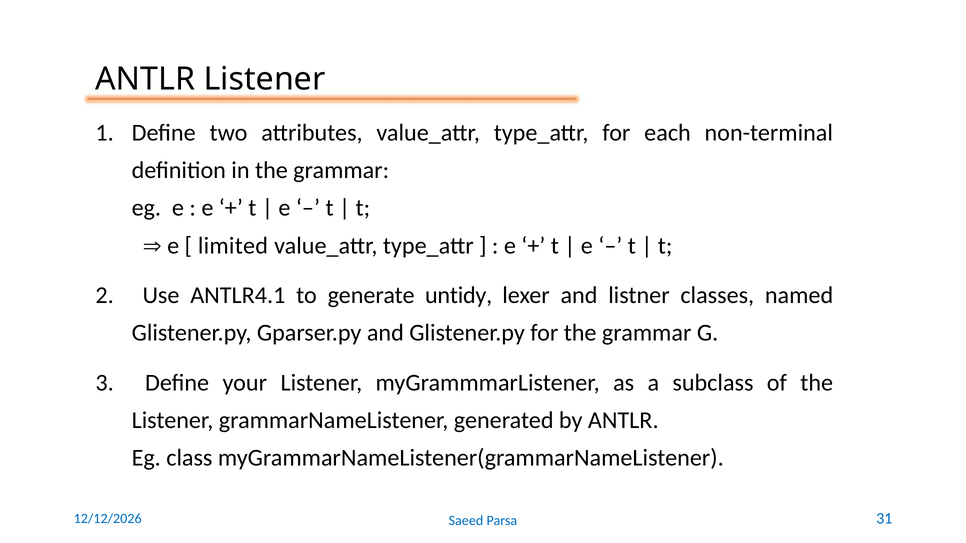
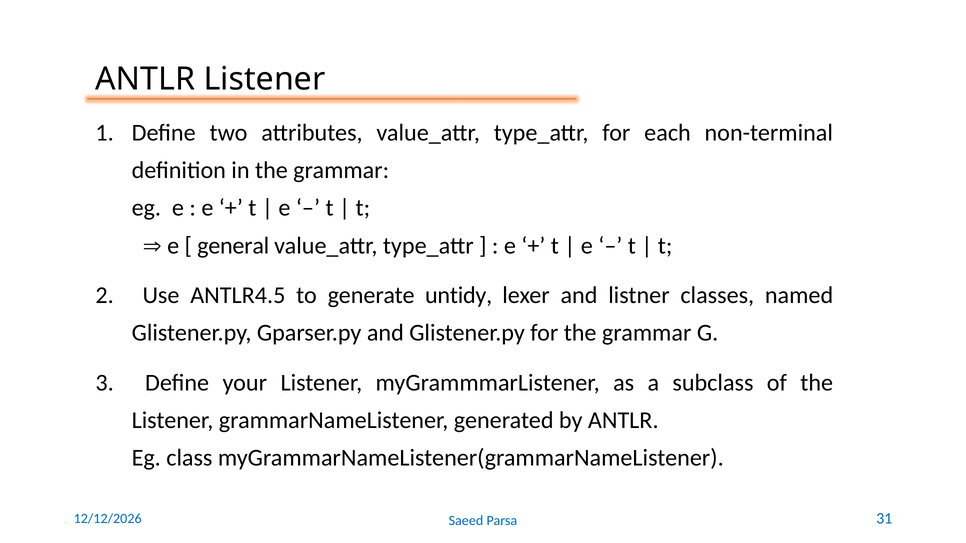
limited: limited -> general
ANTLR4.1: ANTLR4.1 -> ANTLR4.5
